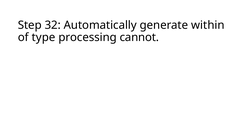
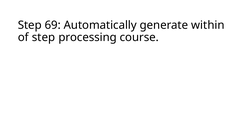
32: 32 -> 69
of type: type -> step
cannot: cannot -> course
